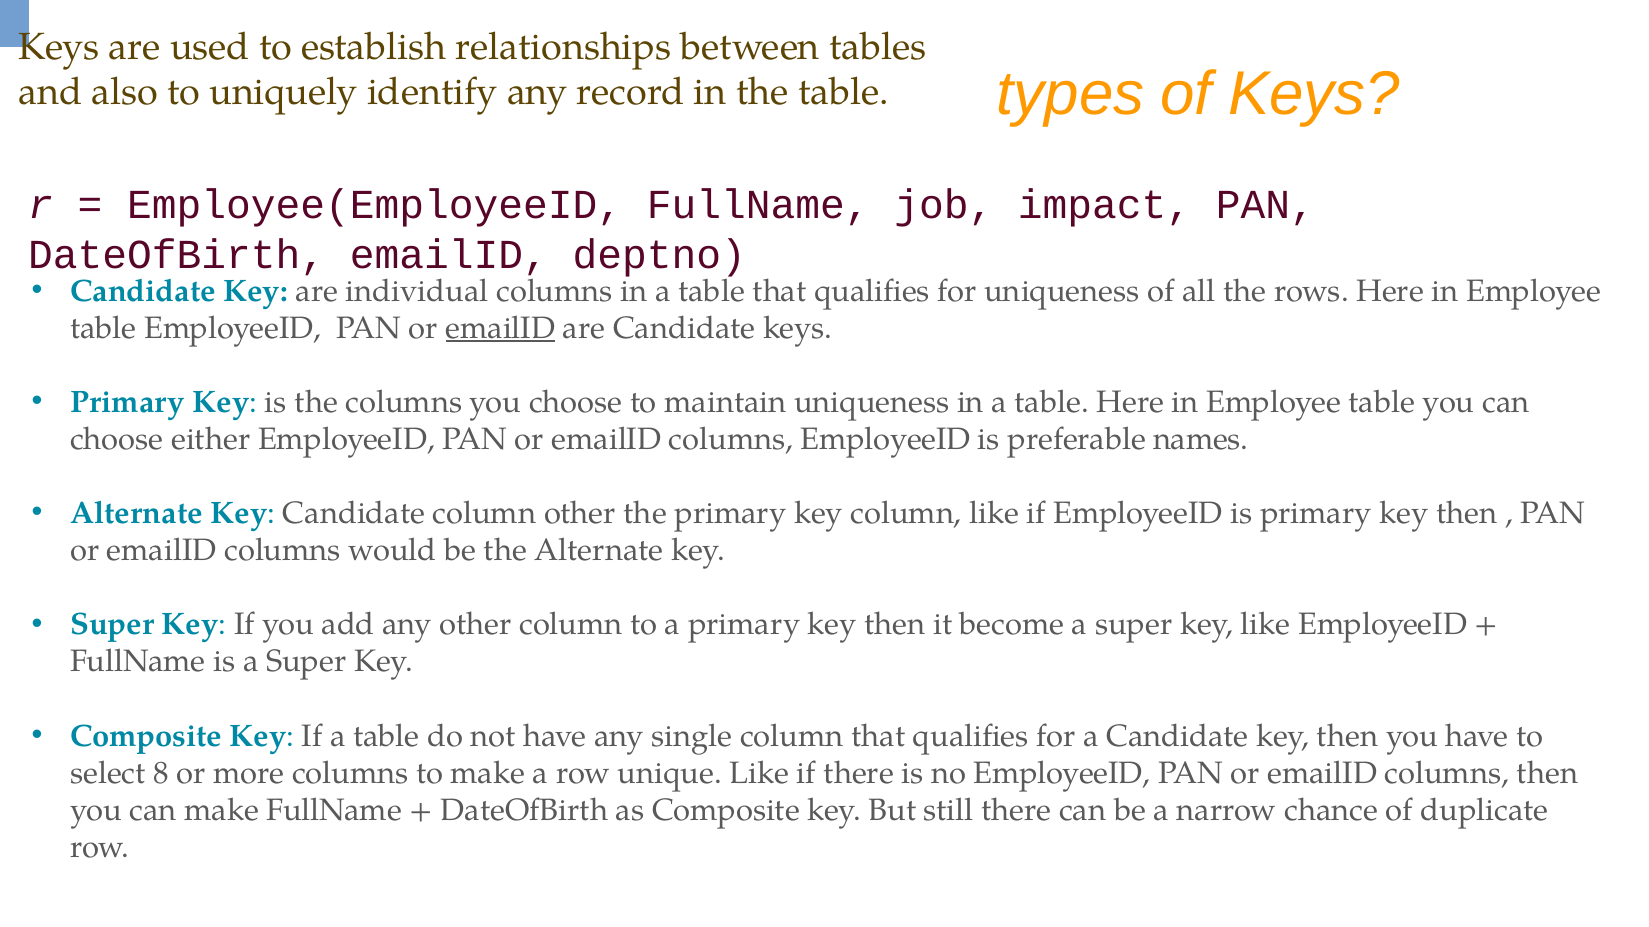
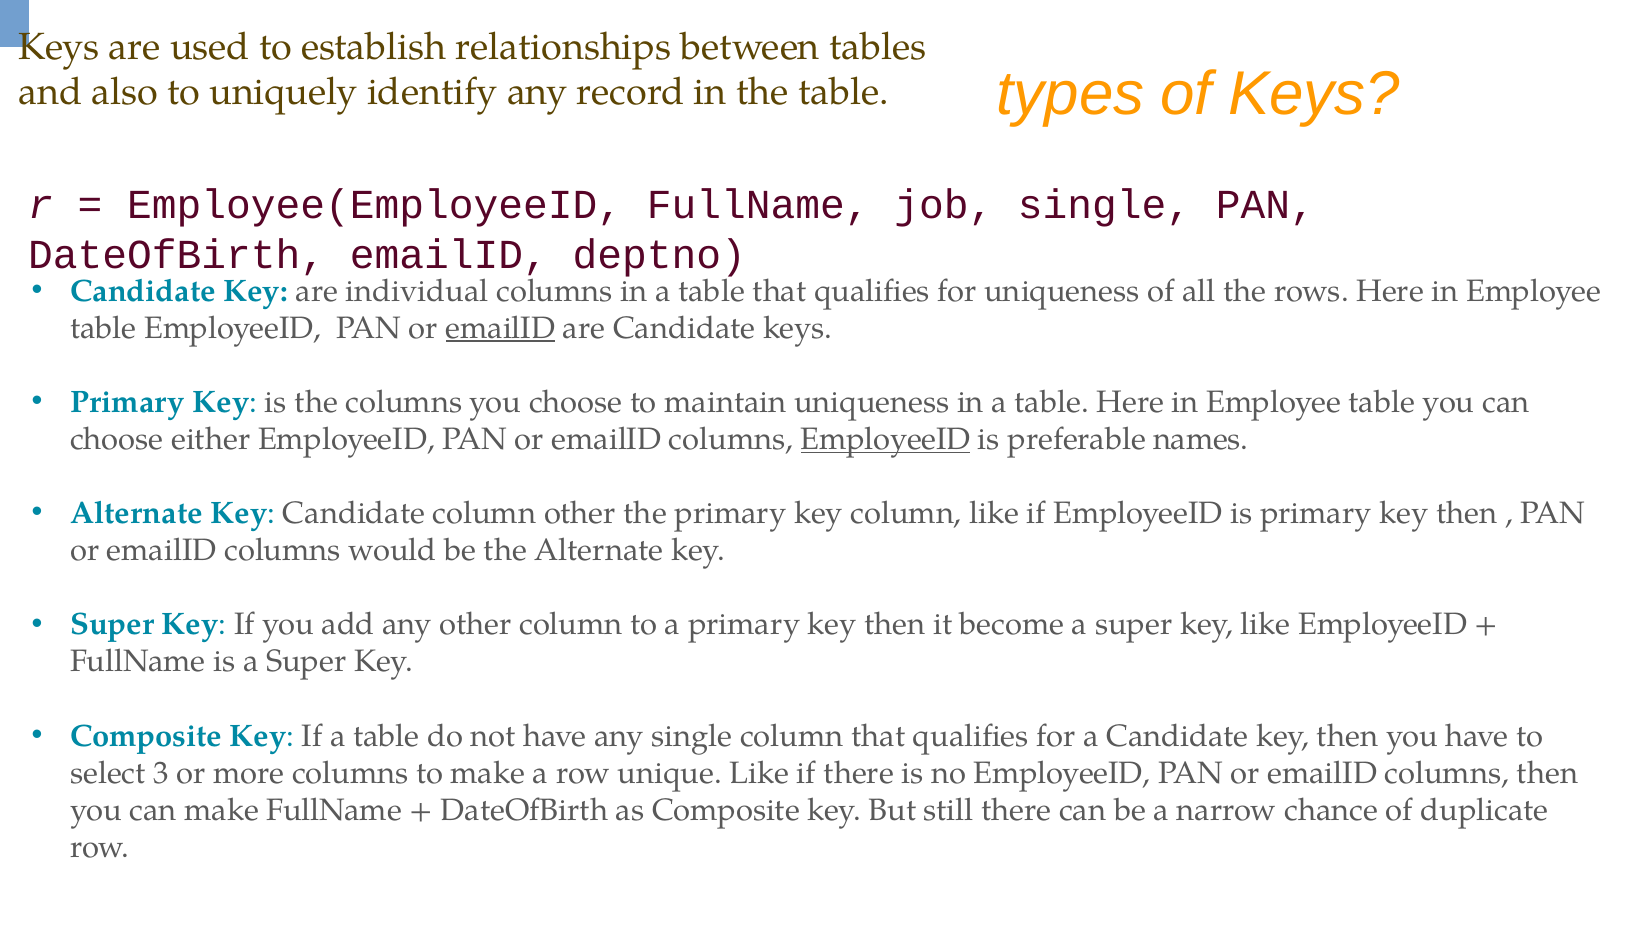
job impact: impact -> single
EmployeeID at (886, 440) underline: none -> present
8: 8 -> 3
